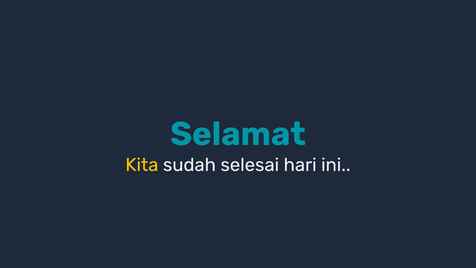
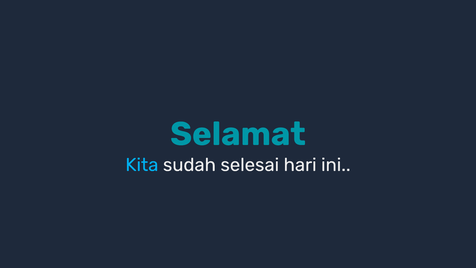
Kita colour: yellow -> light blue
